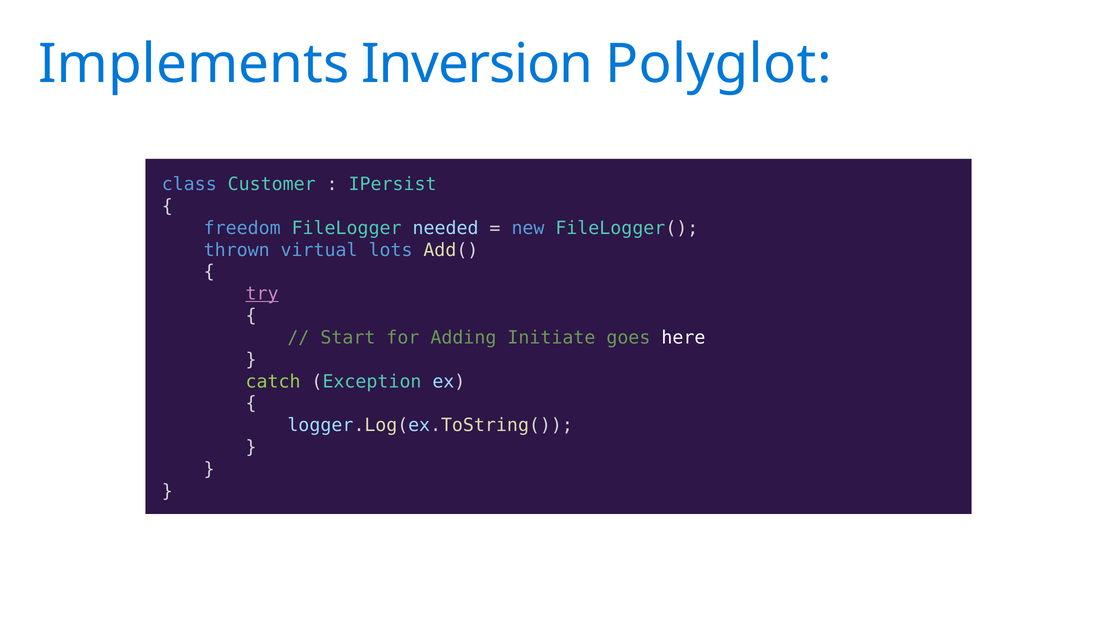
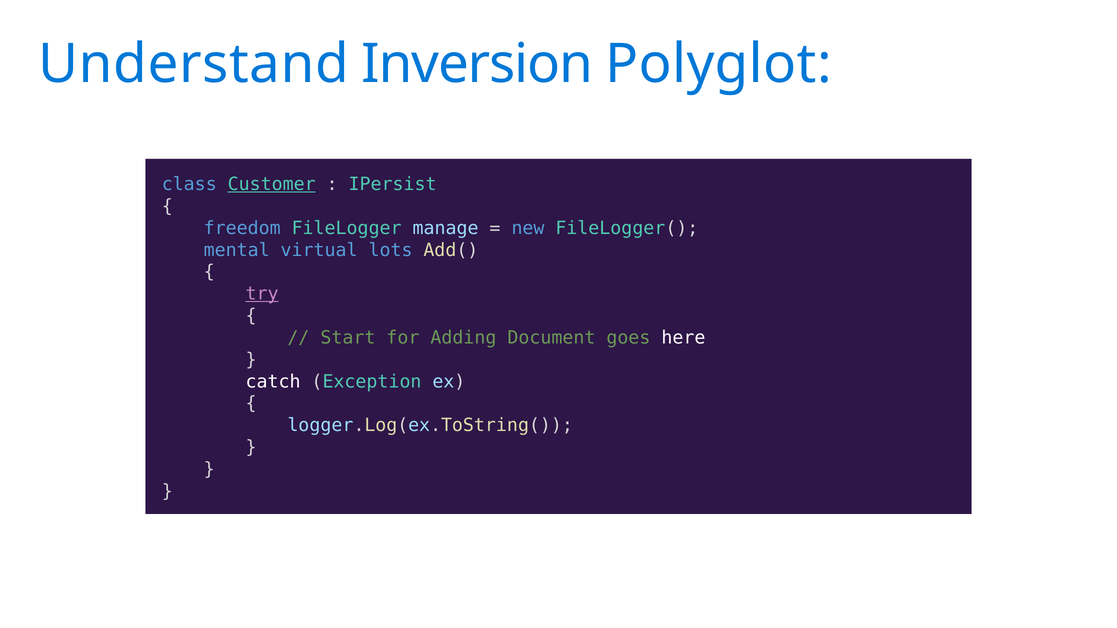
Implements: Implements -> Understand
Customer underline: none -> present
needed: needed -> manage
thrown: thrown -> mental
Initiate: Initiate -> Document
catch colour: light green -> white
